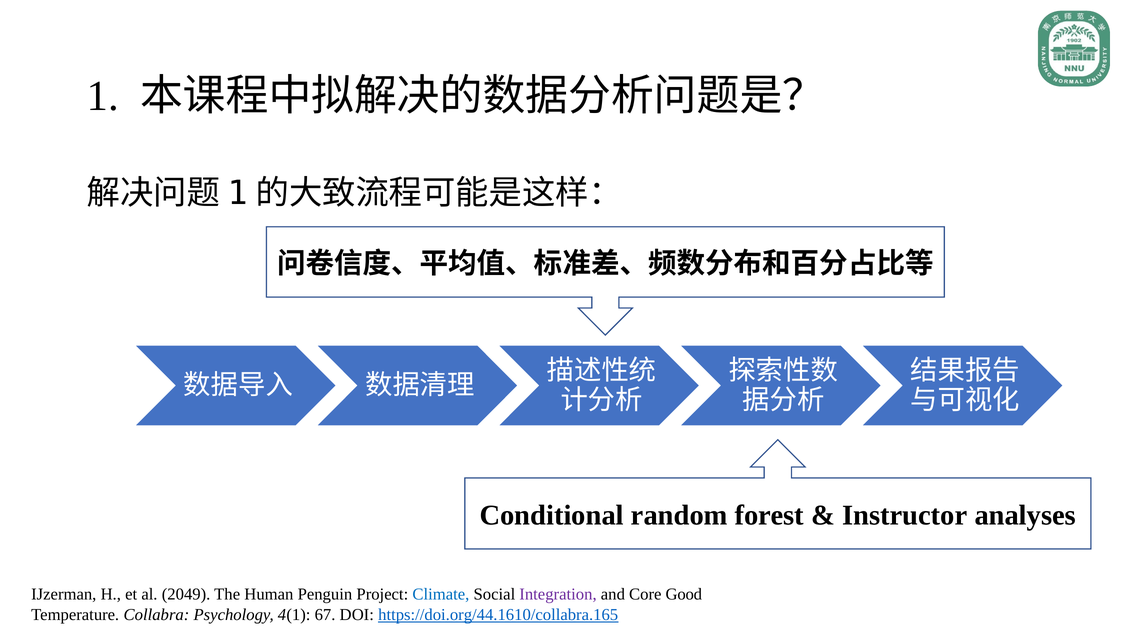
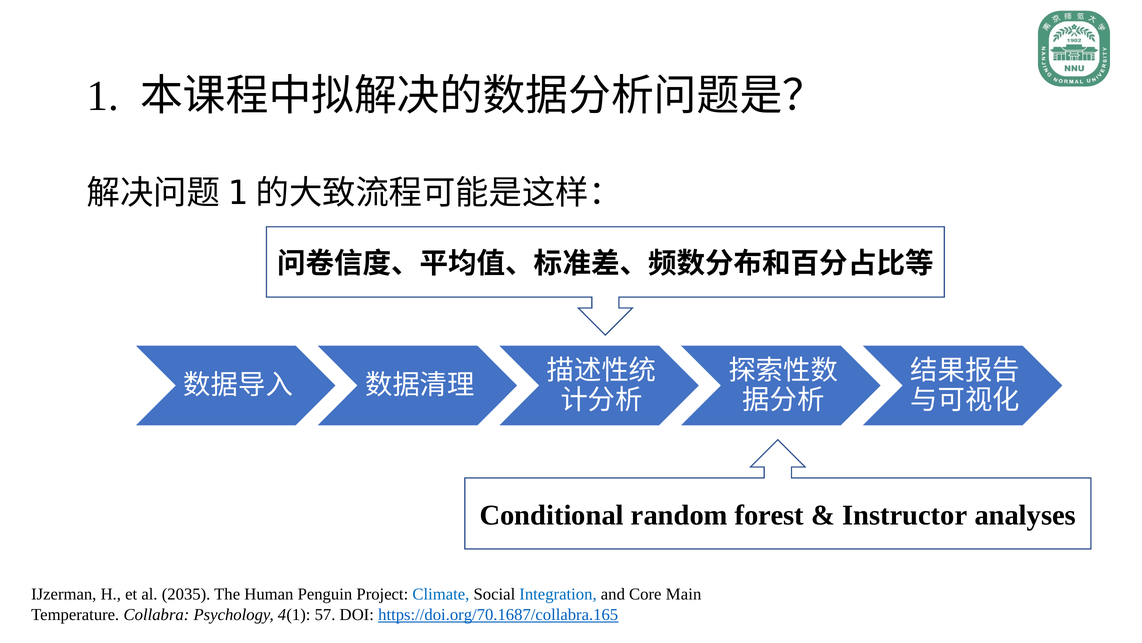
2049: 2049 -> 2035
Integration colour: purple -> blue
Good: Good -> Main
67: 67 -> 57
https://doi.org/44.1610/collabra.165: https://doi.org/44.1610/collabra.165 -> https://doi.org/70.1687/collabra.165
